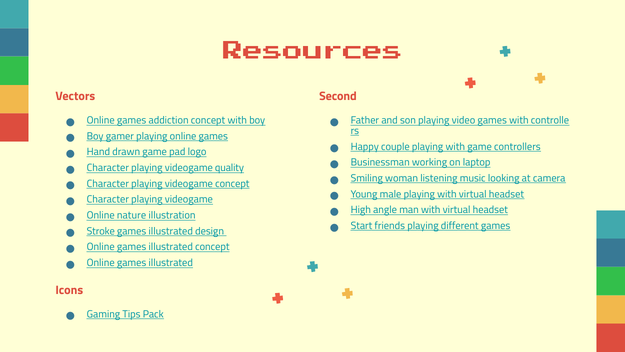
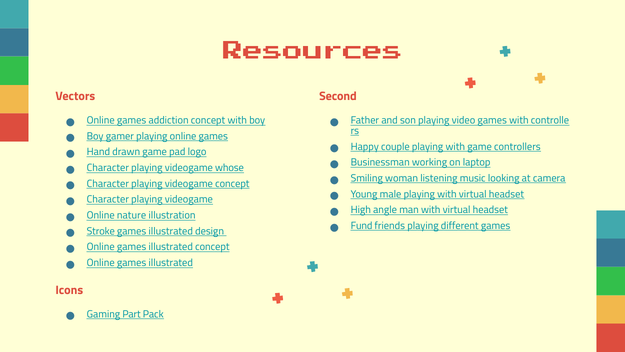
quality: quality -> whose
Start: Start -> Fund
Tips: Tips -> Part
